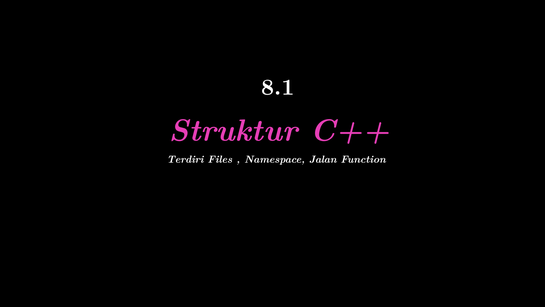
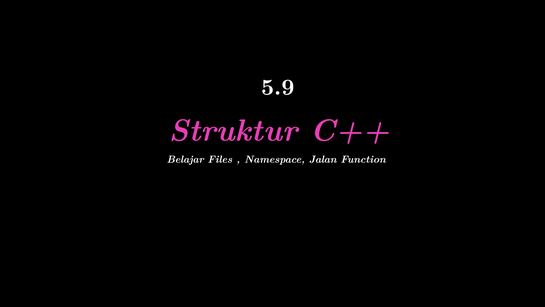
8.1: 8.1 -> 5.9
Terdiri: Terdiri -> Belajar
